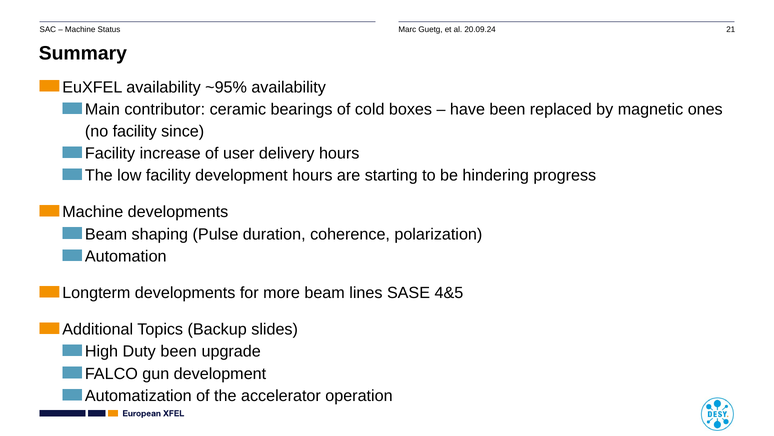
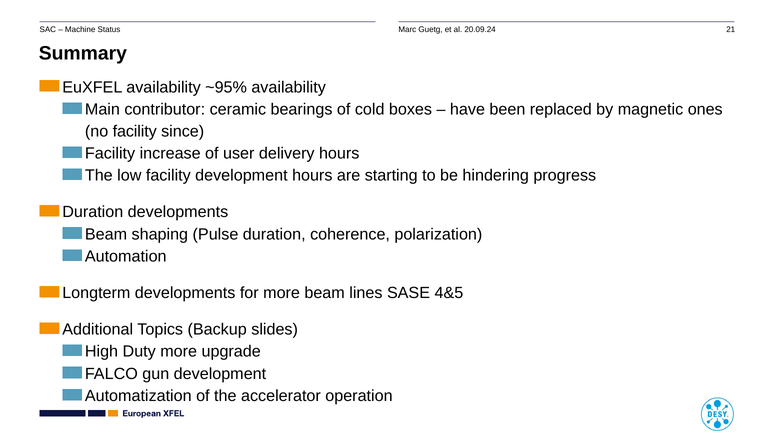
Machine at (93, 212): Machine -> Duration
Duty been: been -> more
